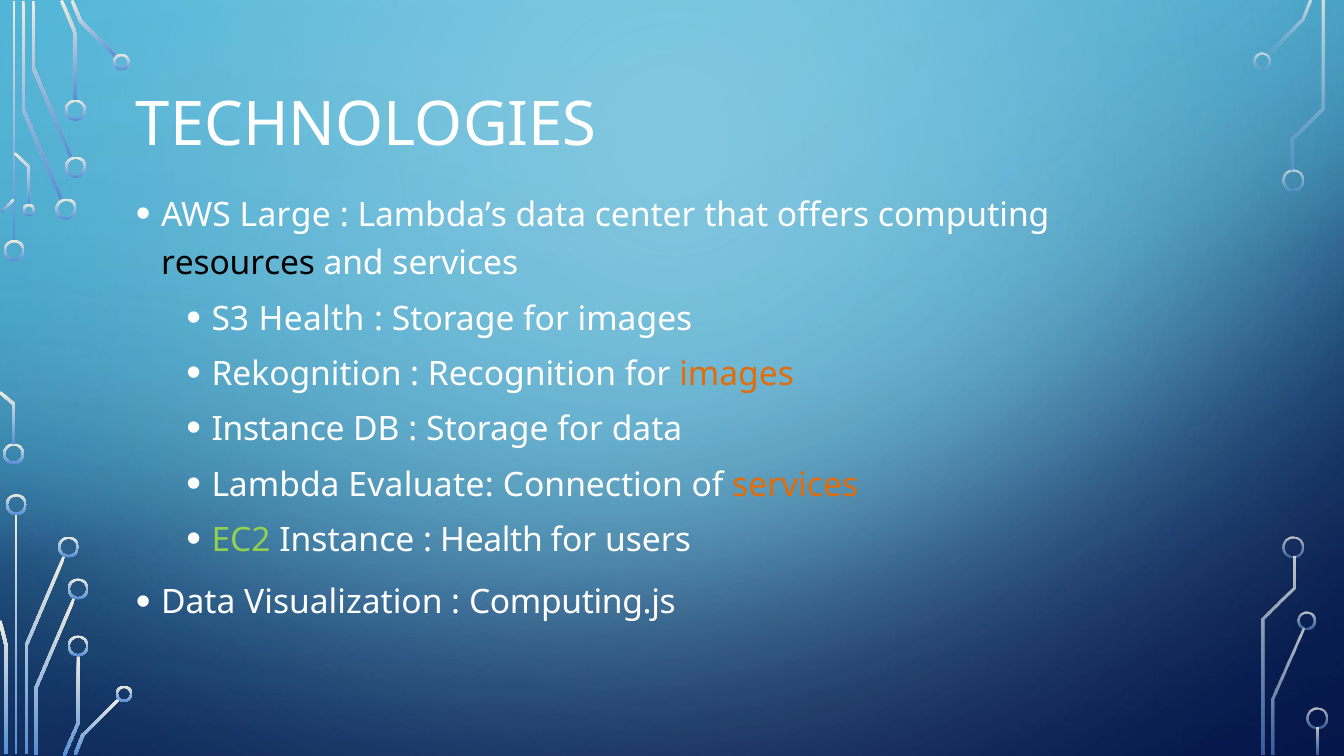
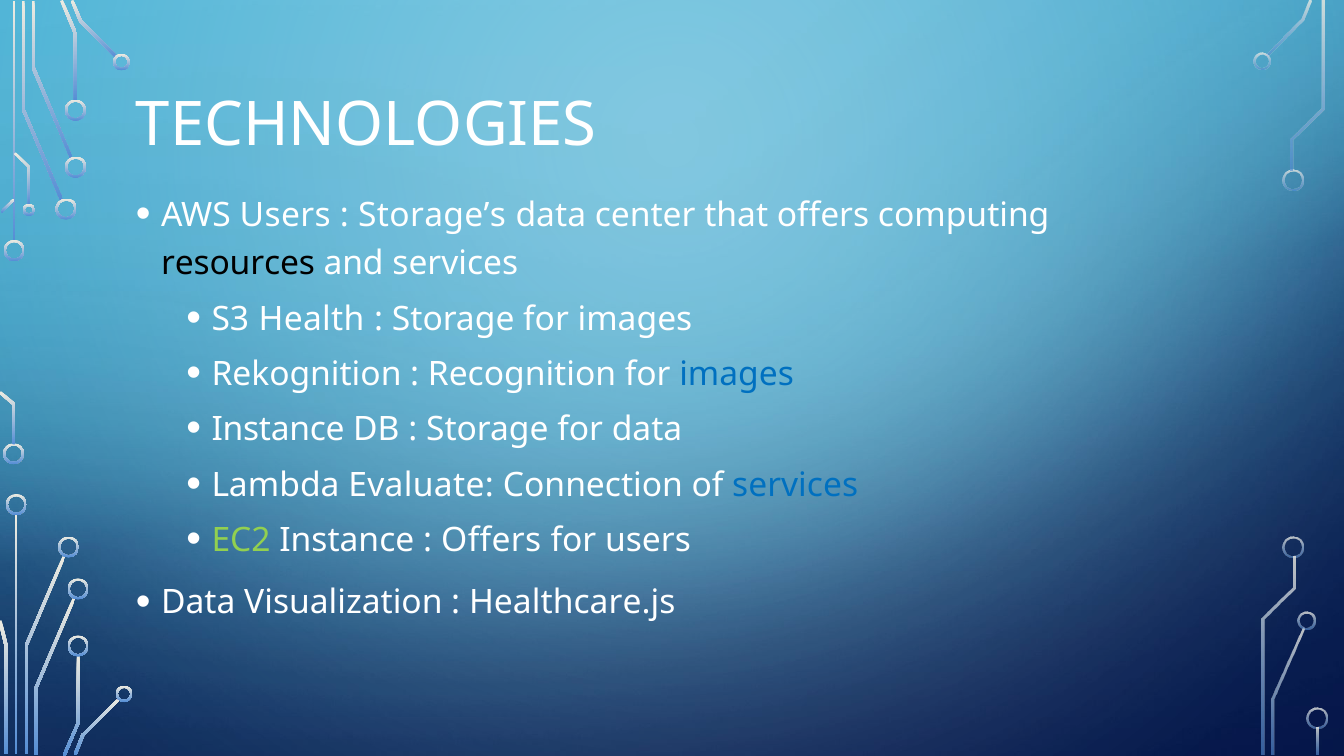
AWS Large: Large -> Users
Lambda’s: Lambda’s -> Storage’s
images at (737, 374) colour: orange -> blue
services at (795, 485) colour: orange -> blue
Health at (492, 540): Health -> Offers
Computing.js: Computing.js -> Healthcare.js
